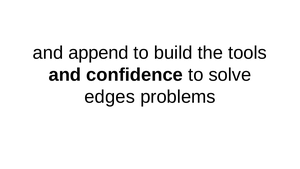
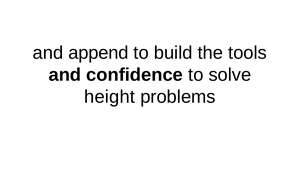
edges: edges -> height
